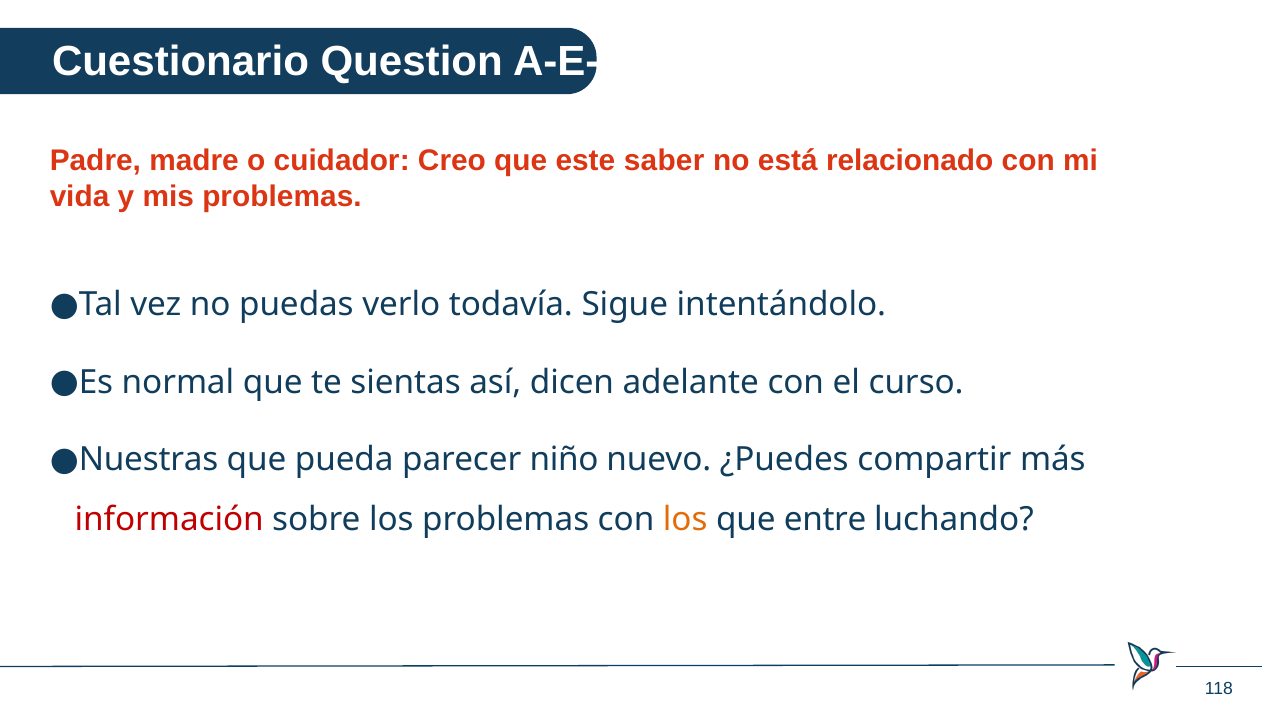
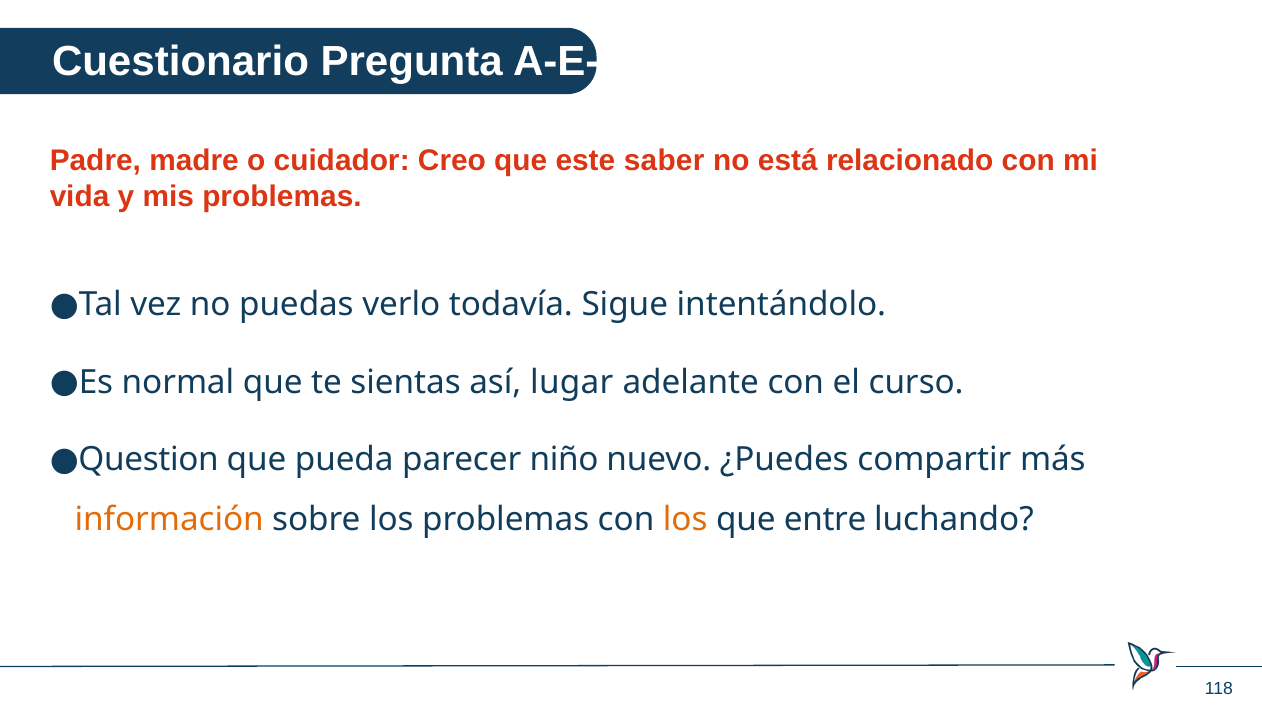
Question: Question -> Pregunta
dicen: dicen -> lugar
Nuestras: Nuestras -> Question
información colour: red -> orange
